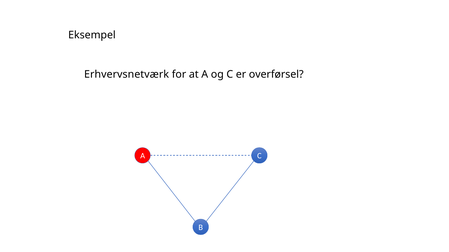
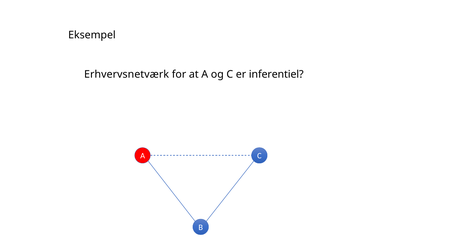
overførsel: overførsel -> inferentiel
